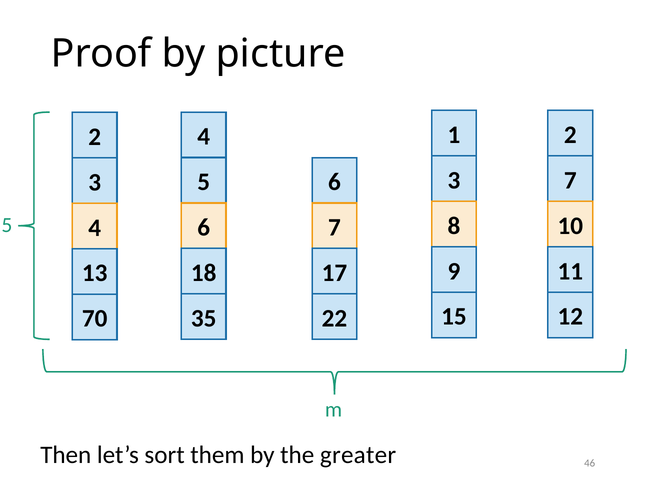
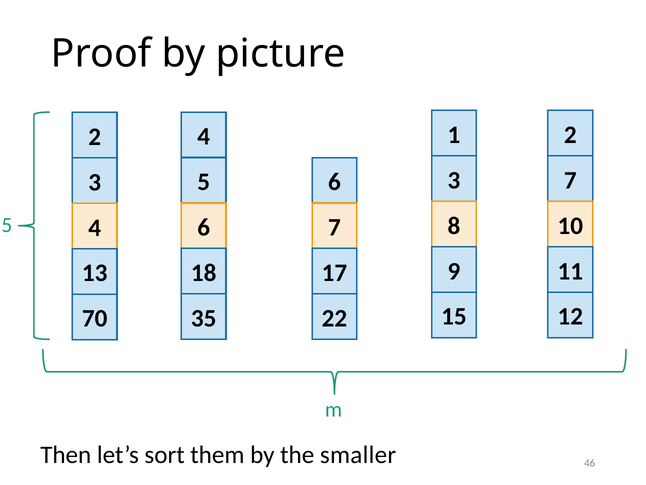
greater: greater -> smaller
